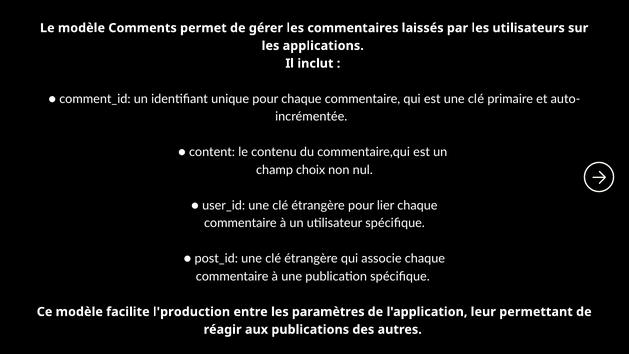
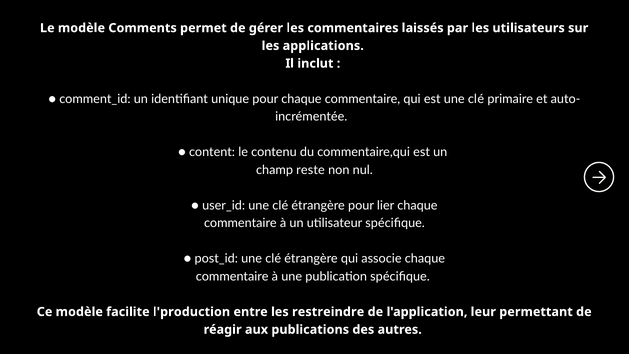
choix: choix -> reste
paramètres: paramètres -> restreindre
